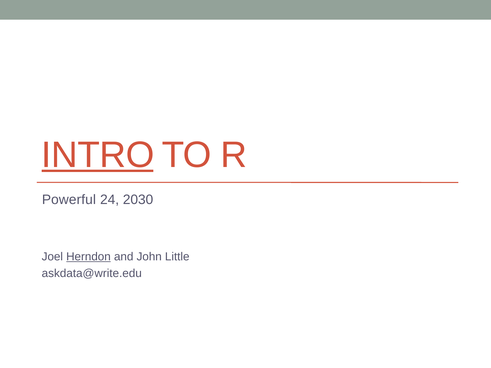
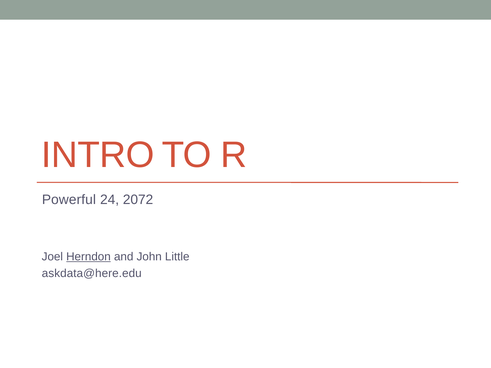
INTRO underline: present -> none
2030: 2030 -> 2072
askdata@write.edu: askdata@write.edu -> askdata@here.edu
